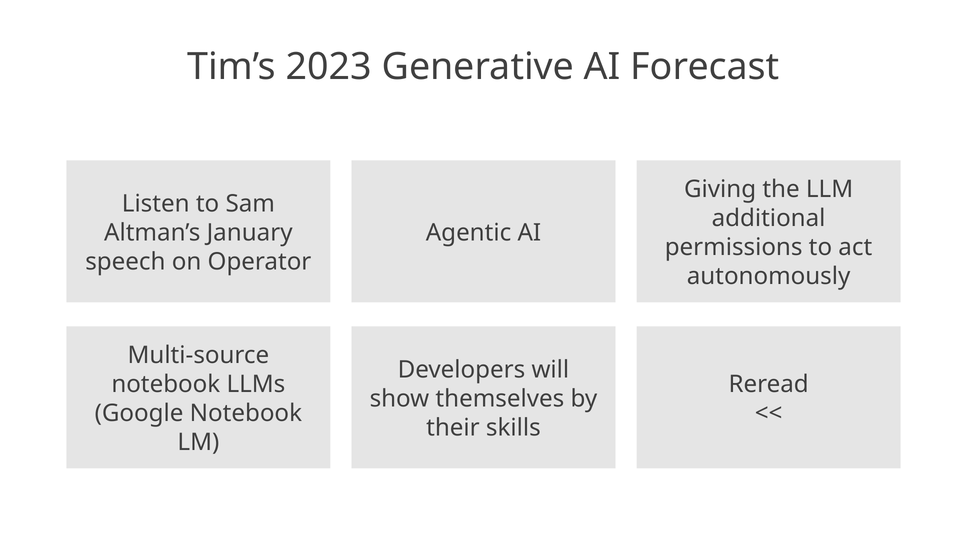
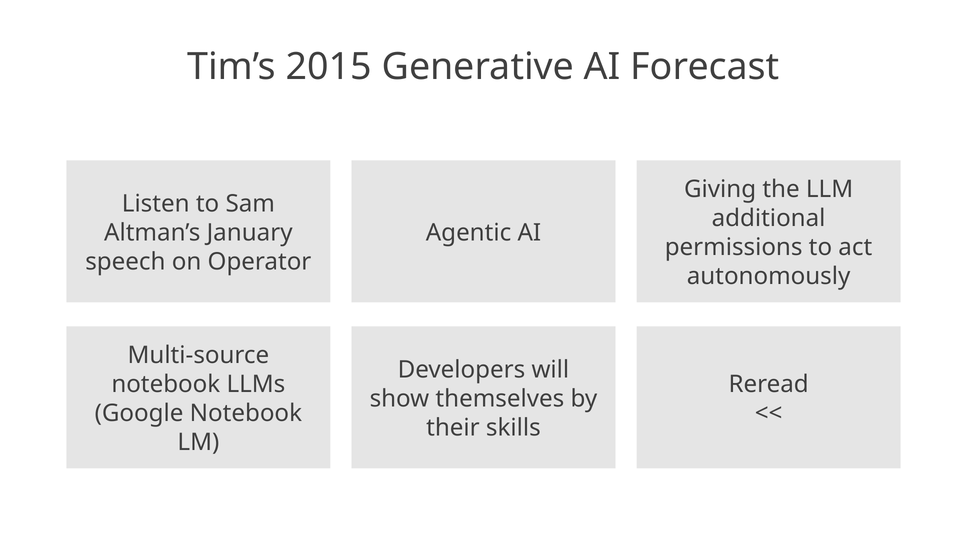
2023: 2023 -> 2015
